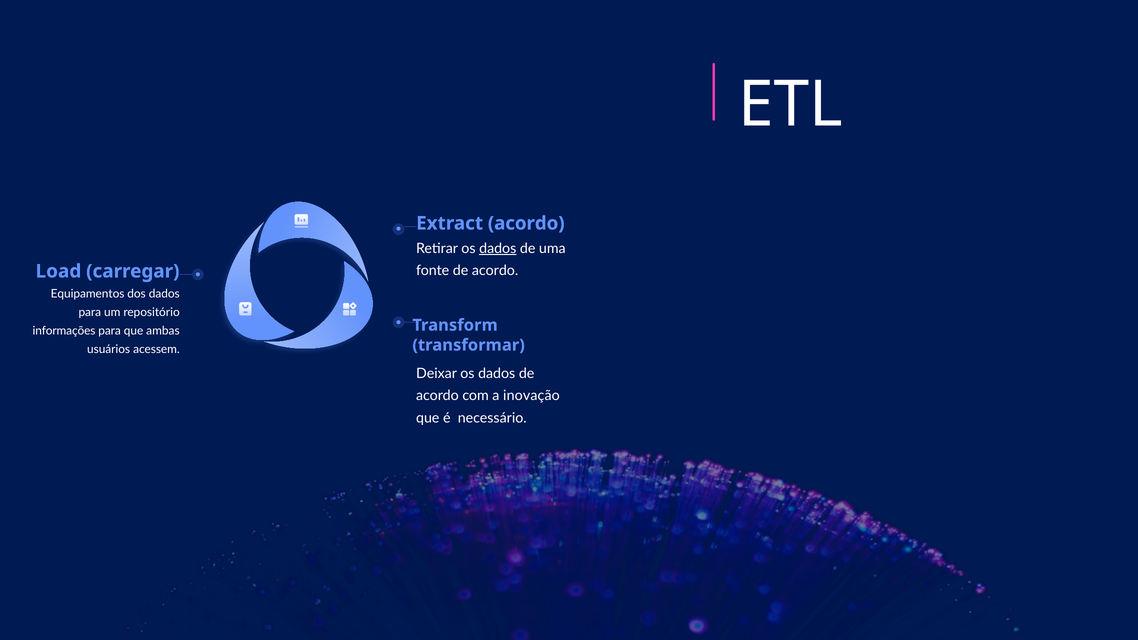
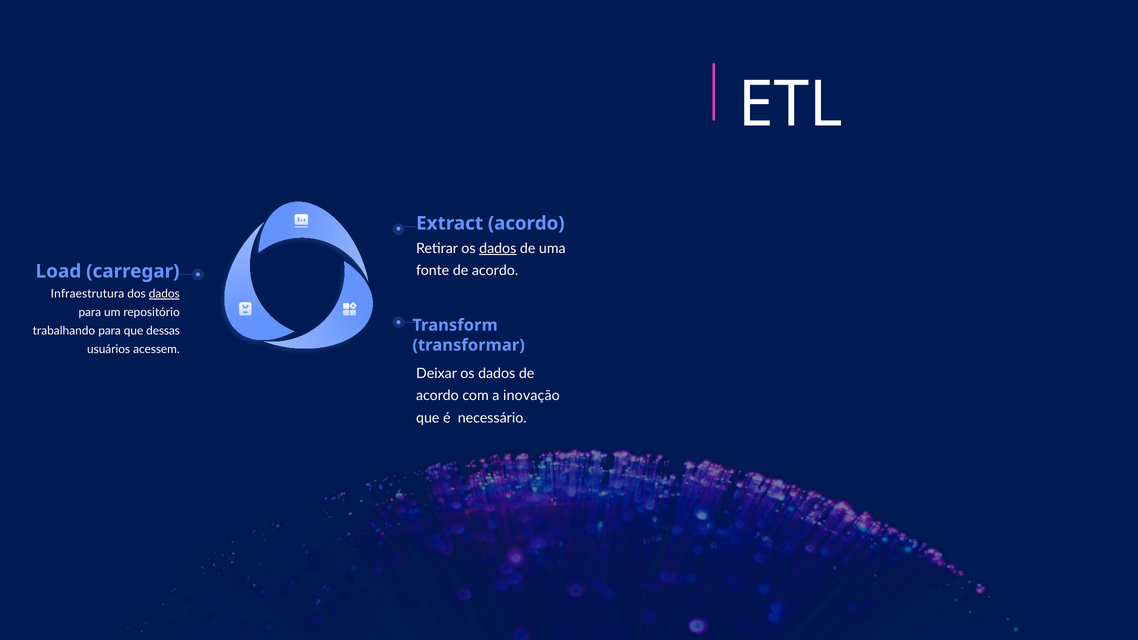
Equipamentos: Equipamentos -> Infraestrutura
dados at (164, 294) underline: none -> present
informações: informações -> trabalhando
ambas: ambas -> dessas
